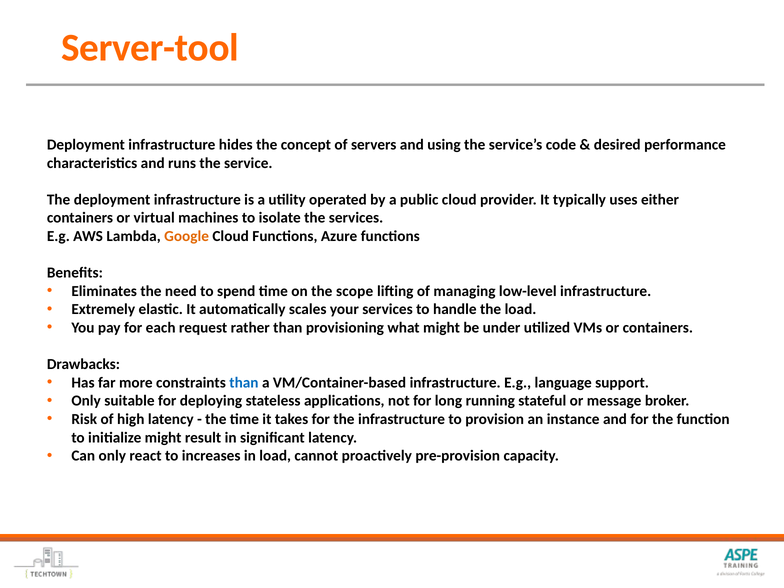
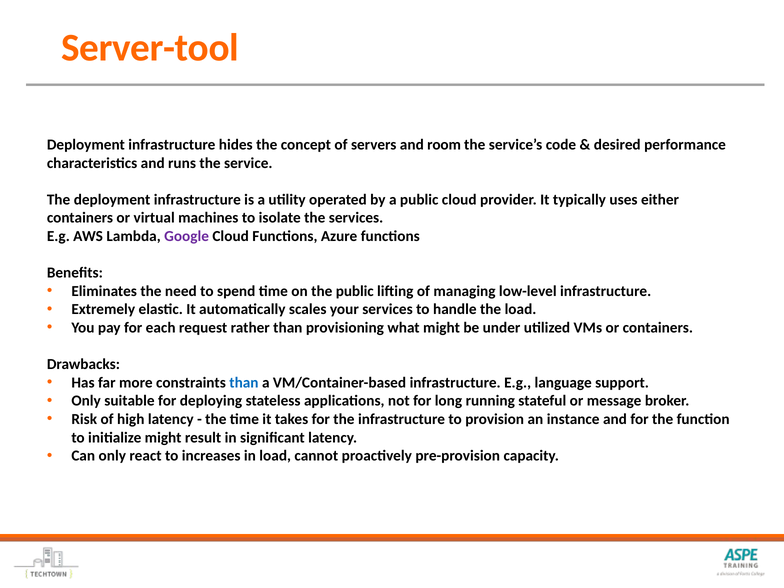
using: using -> room
Google colour: orange -> purple
the scope: scope -> public
